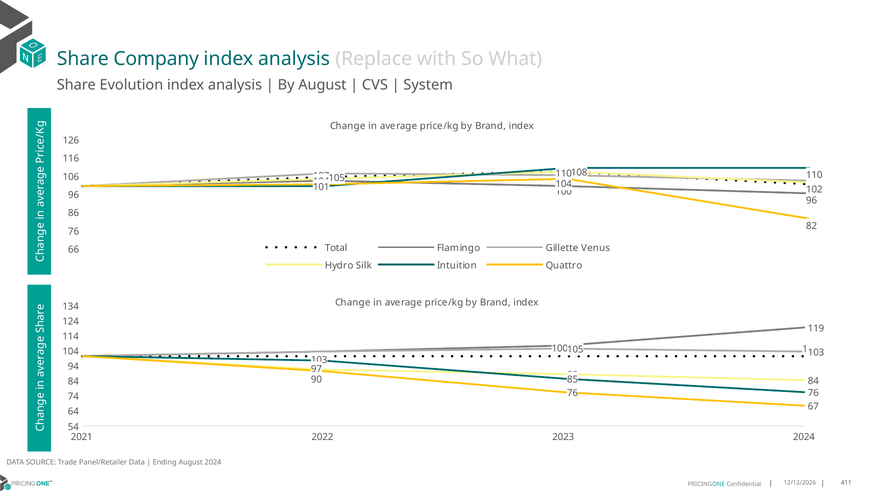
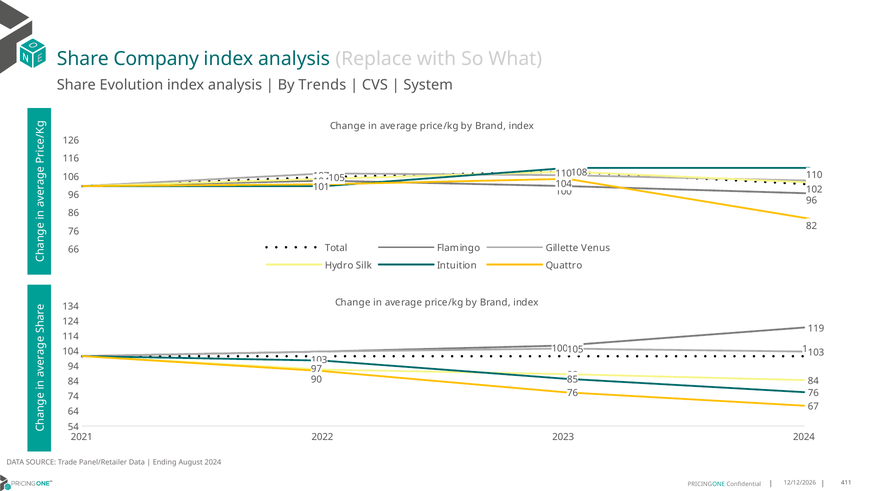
By August: August -> Trends
